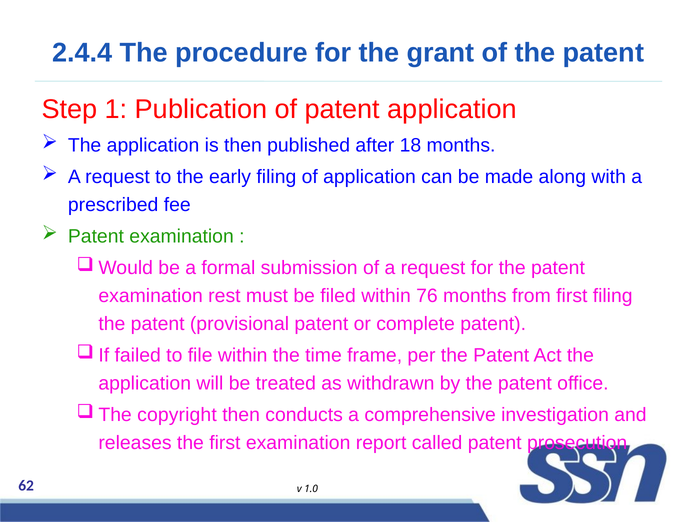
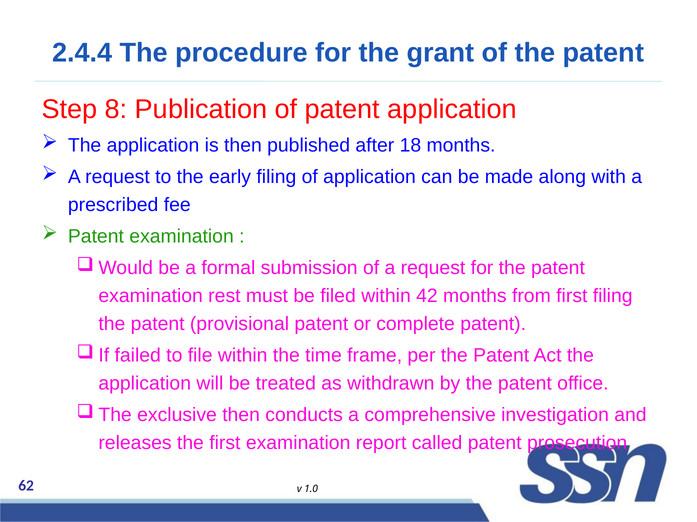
1: 1 -> 8
76: 76 -> 42
copyright: copyright -> exclusive
